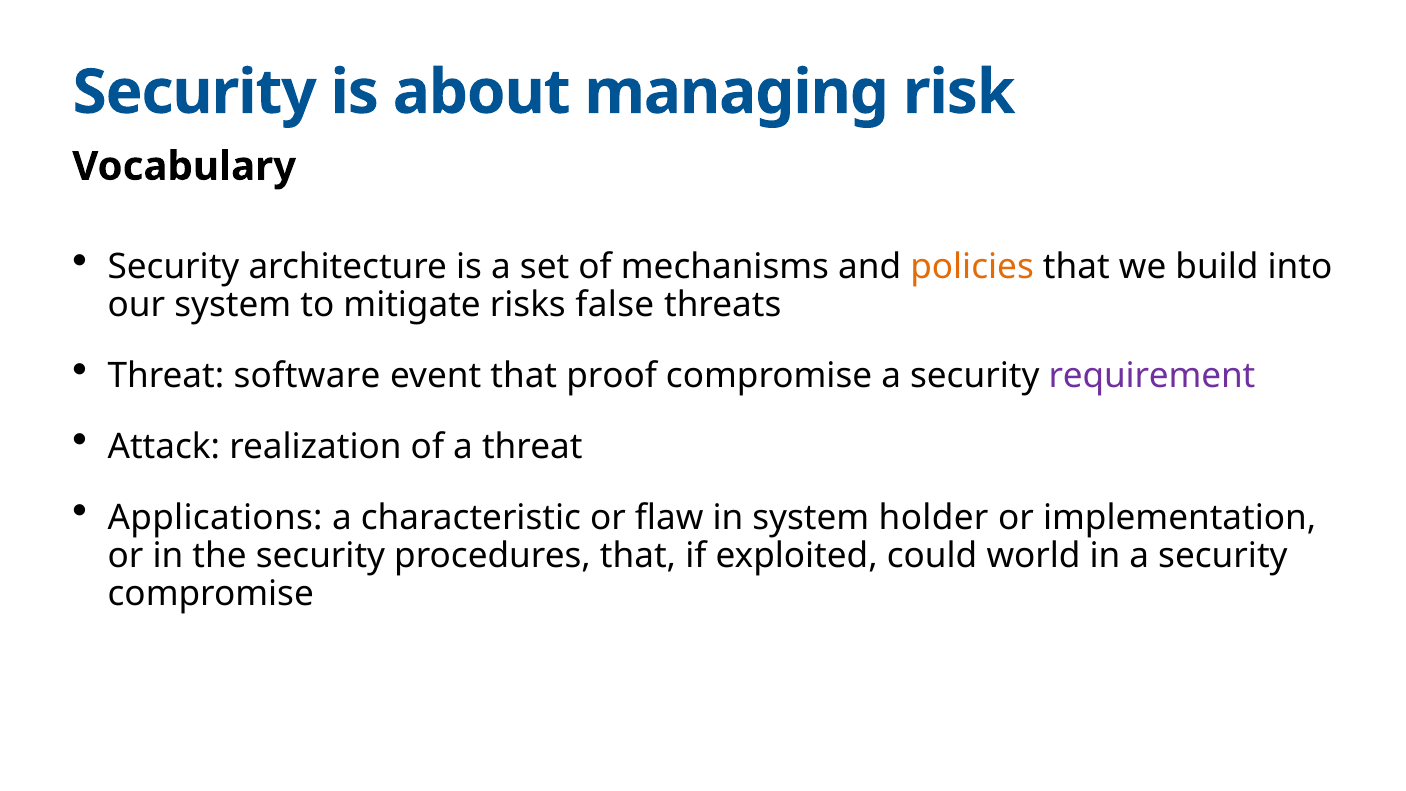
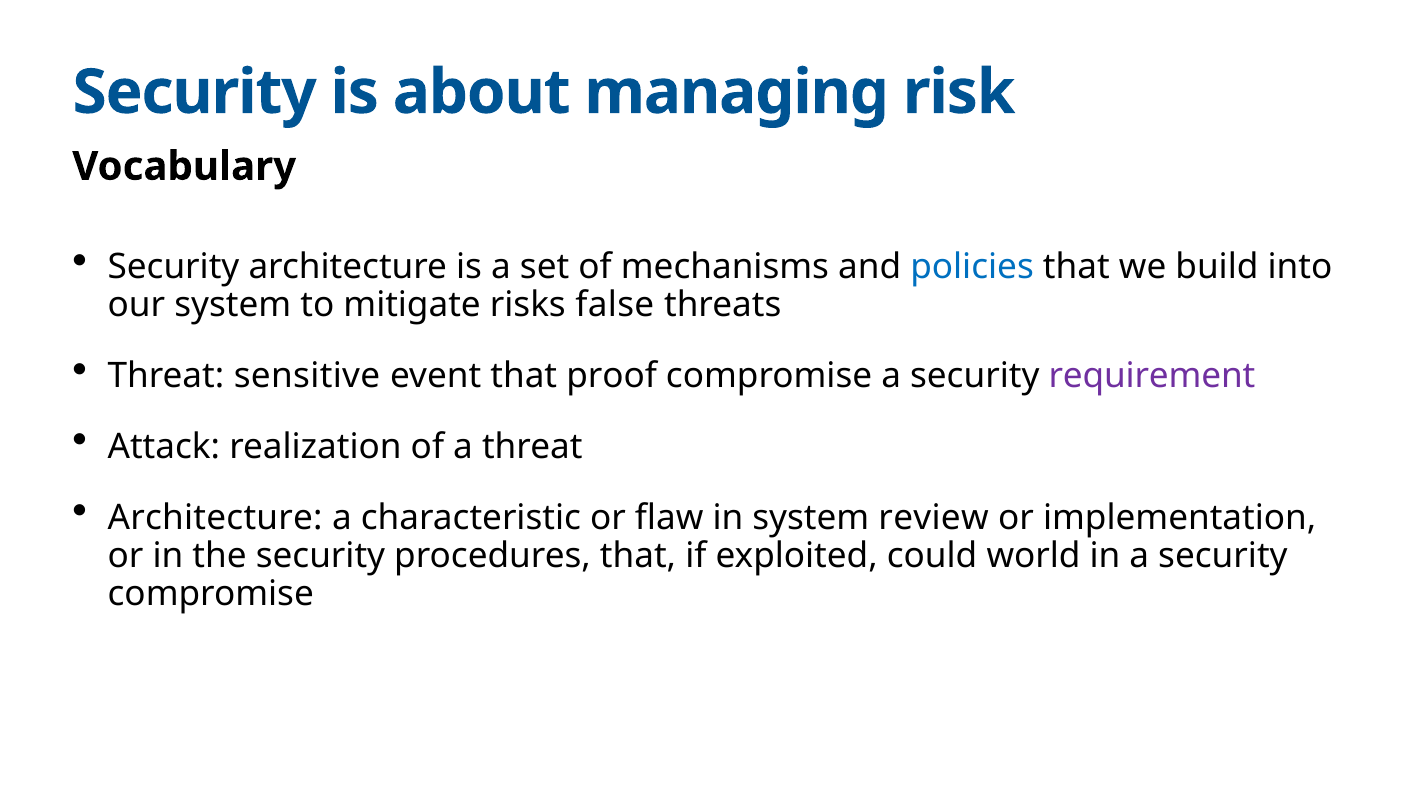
policies colour: orange -> blue
software: software -> sensitive
Applications at (215, 517): Applications -> Architecture
holder: holder -> review
